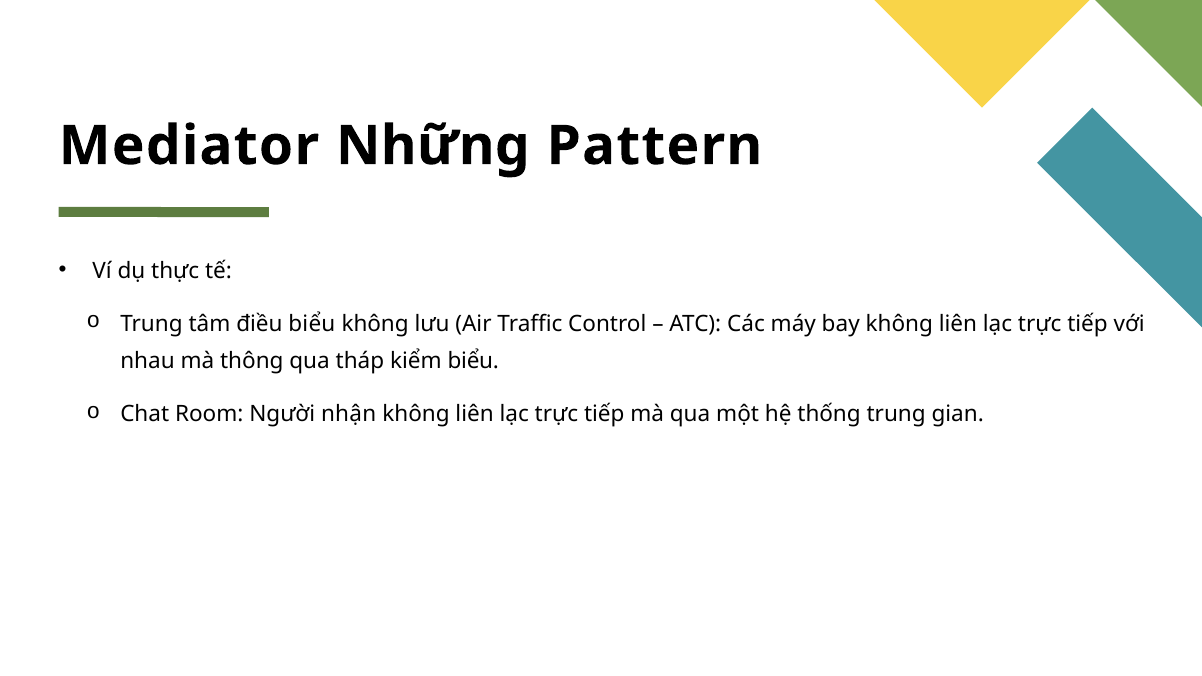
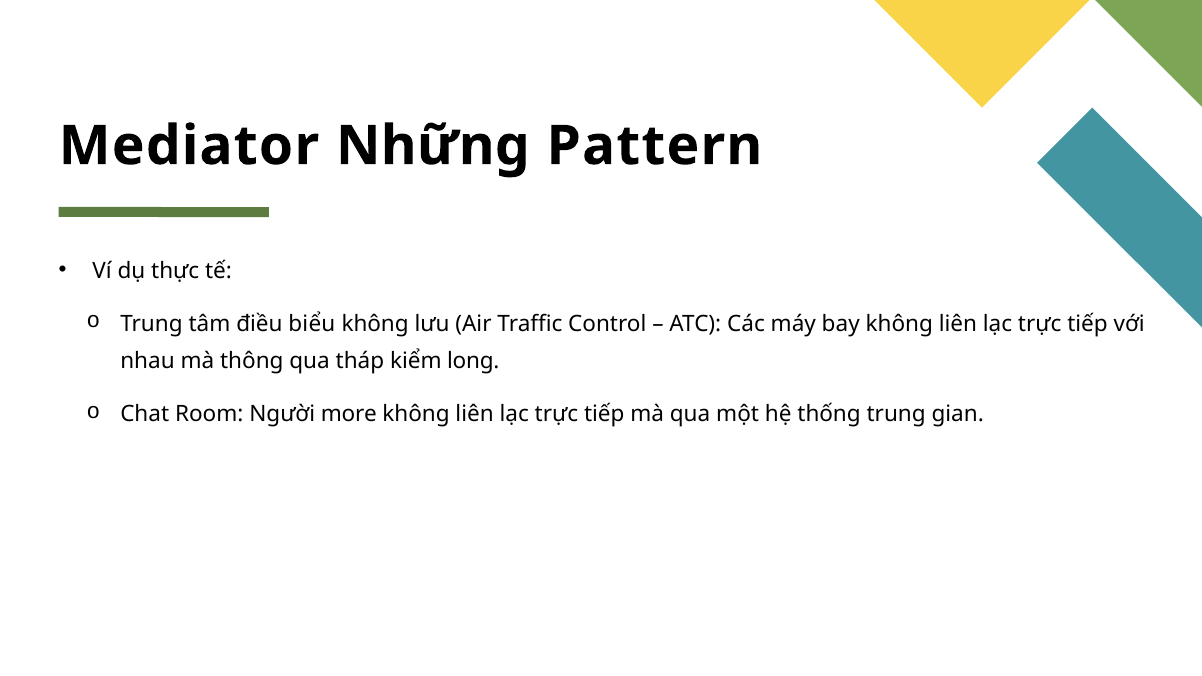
kiểm biểu: biểu -> long
nhận: nhận -> more
